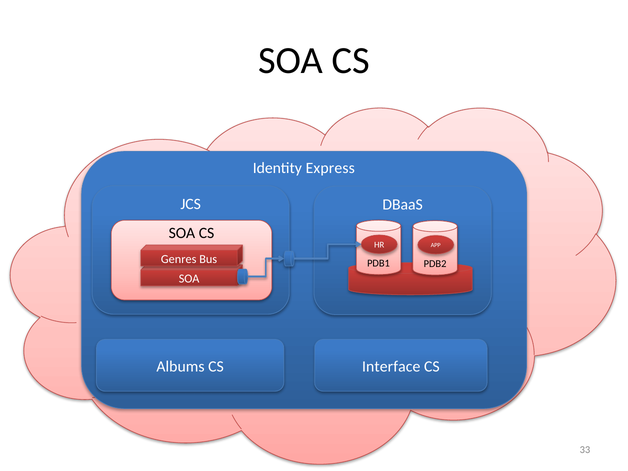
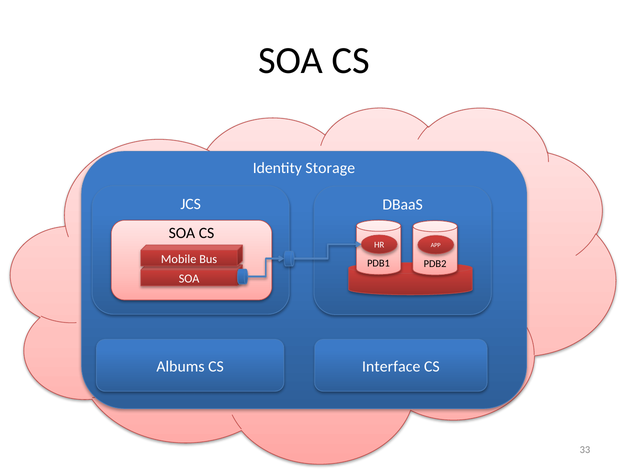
Express: Express -> Storage
Genres: Genres -> Mobile
